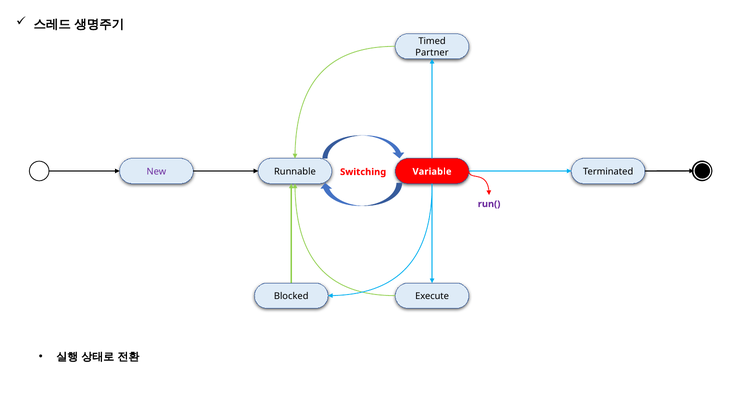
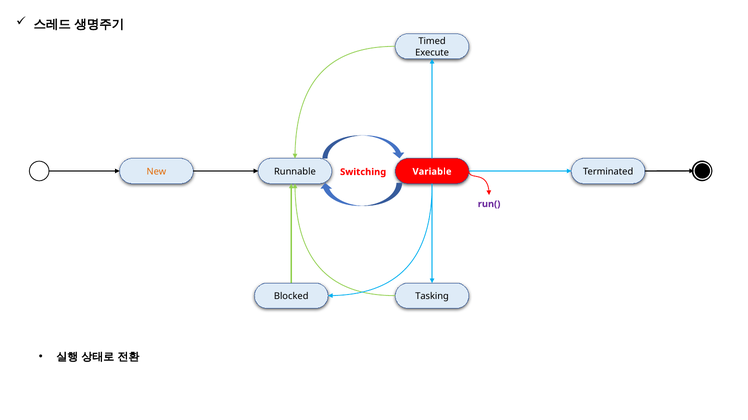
Partner: Partner -> Execute
New colour: purple -> orange
Execute: Execute -> Tasking
